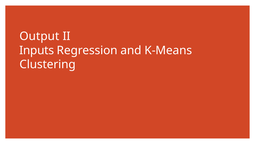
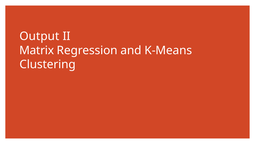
Inputs: Inputs -> Matrix
